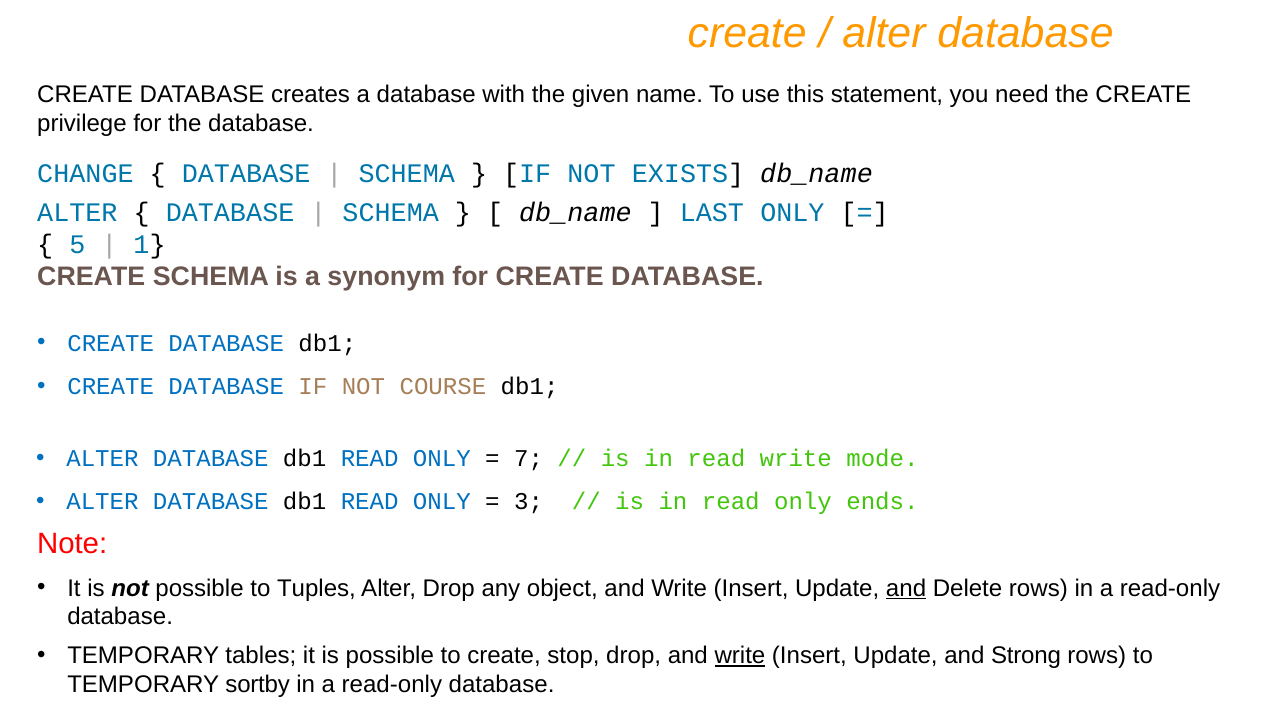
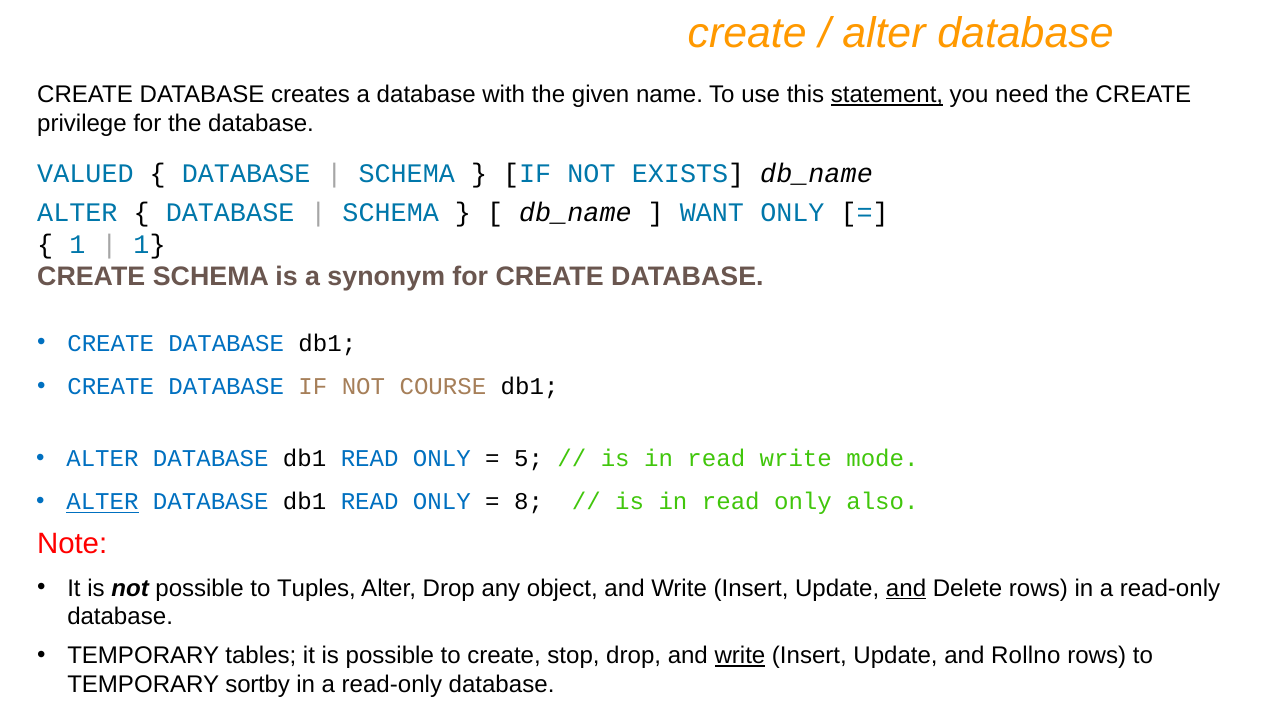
statement underline: none -> present
CHANGE: CHANGE -> VALUED
LAST: LAST -> WANT
5 at (77, 244): 5 -> 1
7: 7 -> 5
ALTER at (102, 502) underline: none -> present
3: 3 -> 8
ends: ends -> also
Strong: Strong -> Rollno
